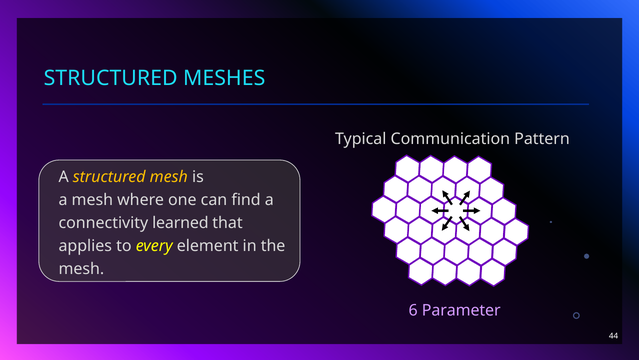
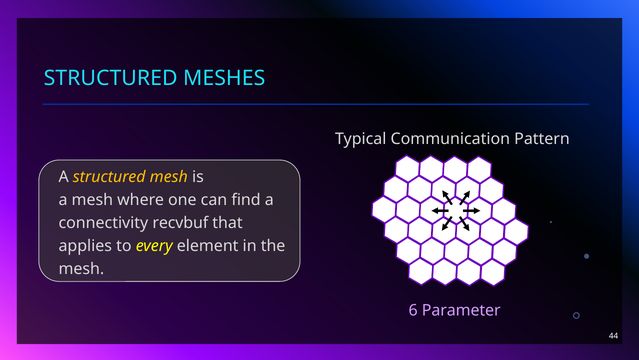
learned: learned -> recvbuf
